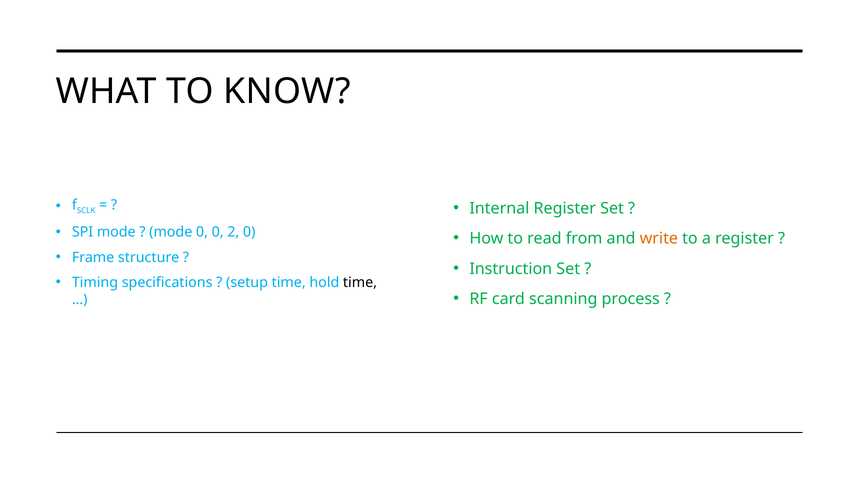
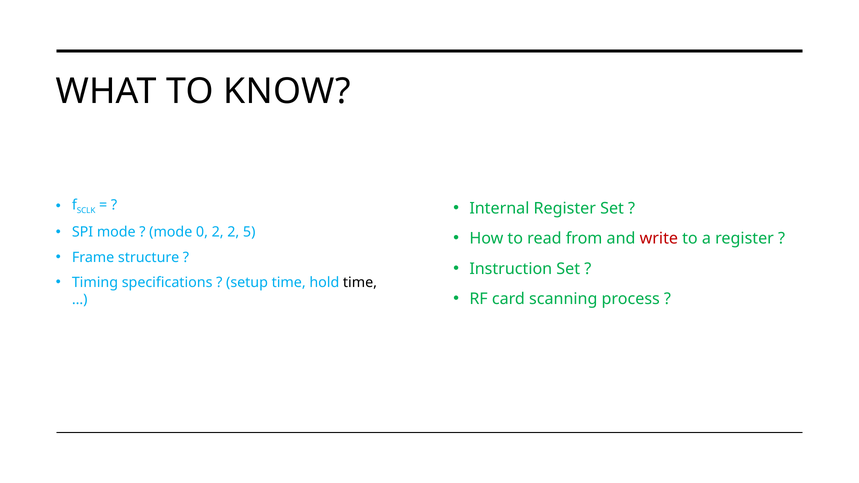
0 0: 0 -> 2
2 0: 0 -> 5
write colour: orange -> red
